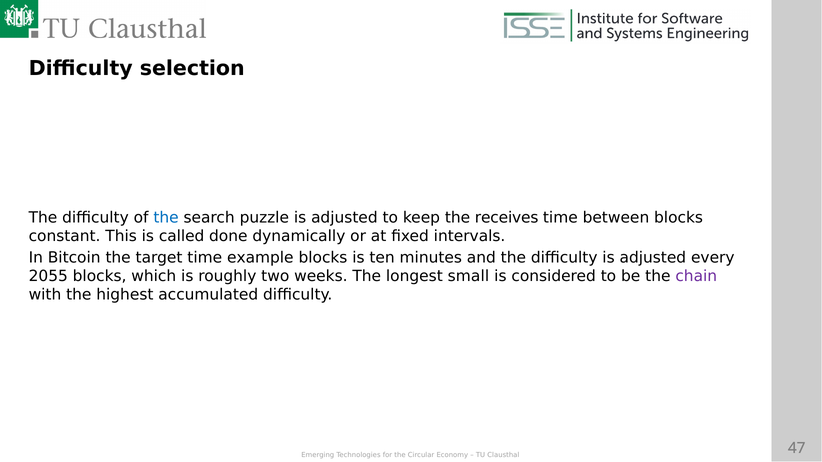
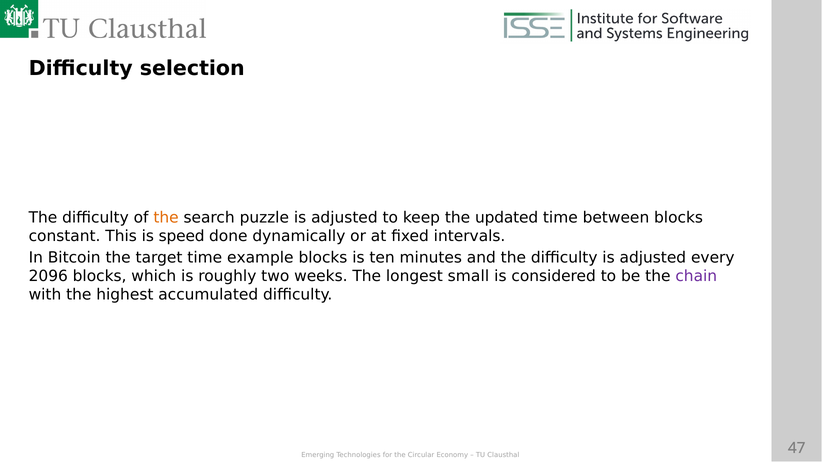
the at (166, 218) colour: blue -> orange
receives: receives -> updated
called: called -> speed
2055: 2055 -> 2096
